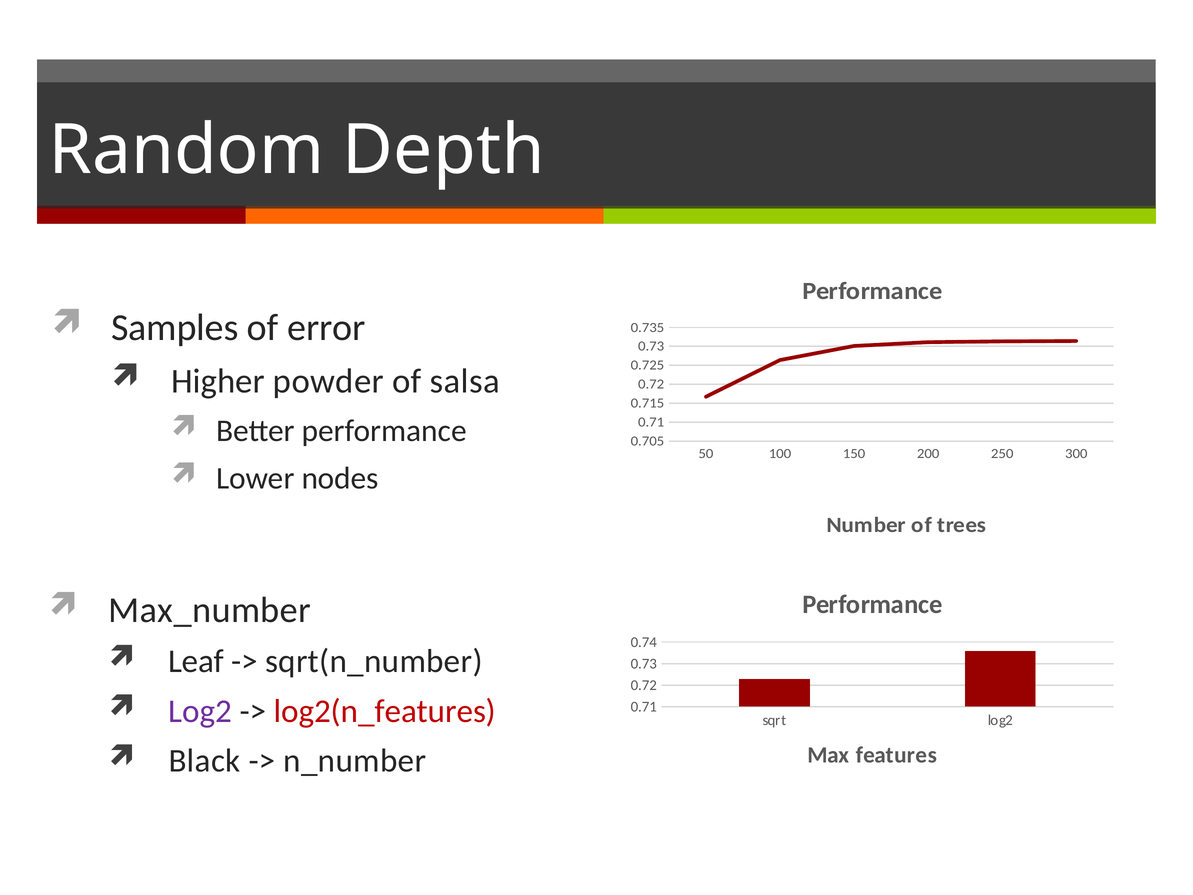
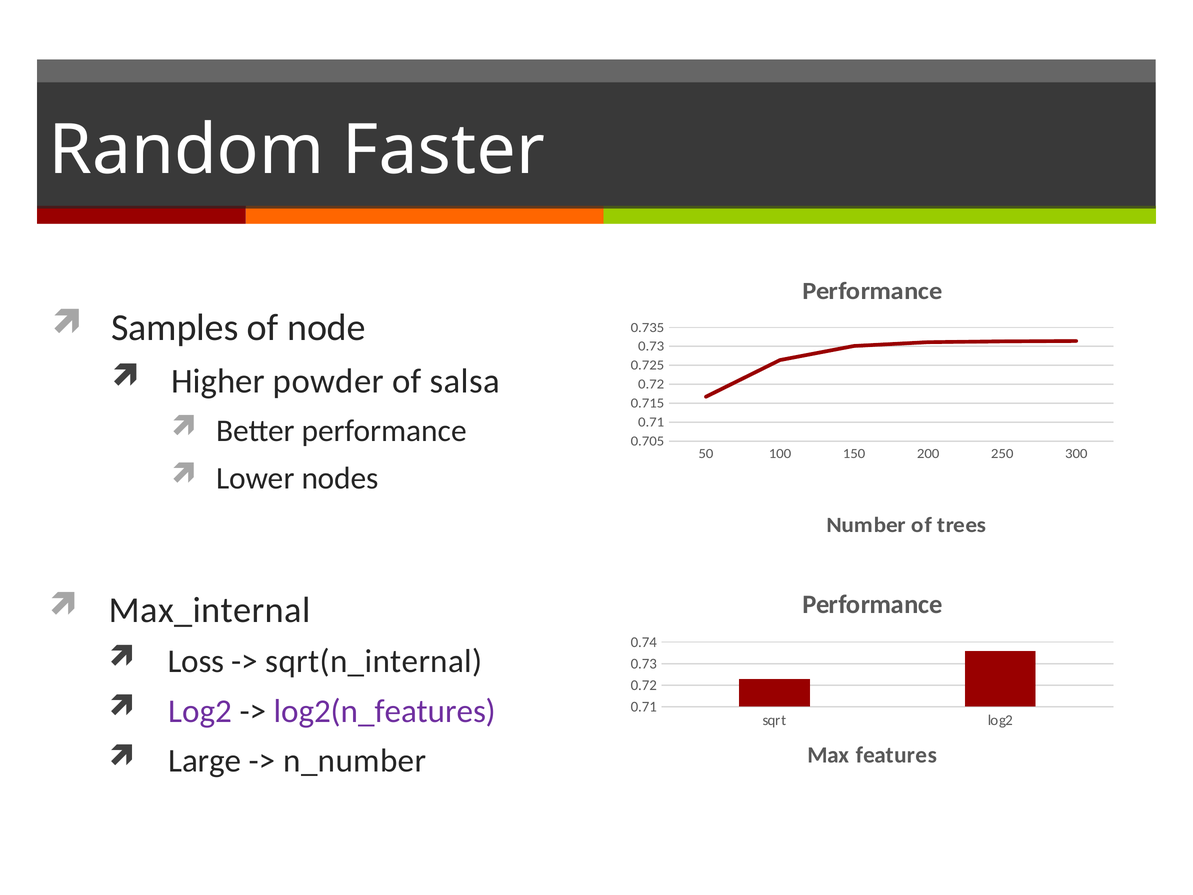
Depth: Depth -> Faster
error: error -> node
Max_number: Max_number -> Max_internal
Leaf: Leaf -> Loss
sqrt(n_number: sqrt(n_number -> sqrt(n_internal
log2(n_features colour: red -> purple
Black: Black -> Large
